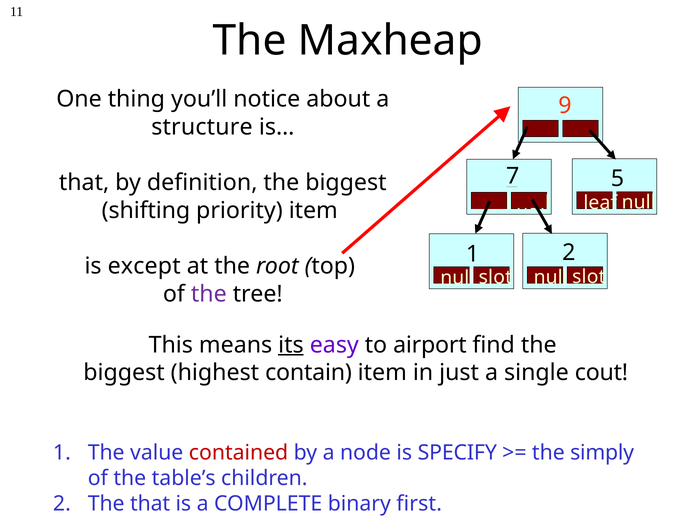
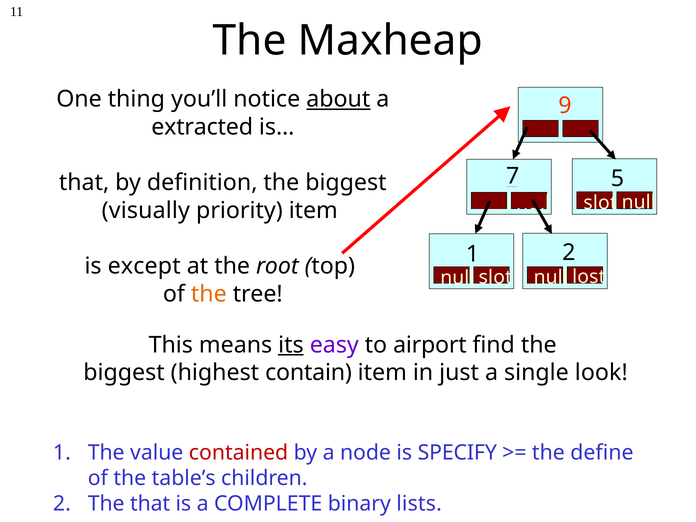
about underline: none -> present
structure: structure -> extracted
leaf at (600, 203): leaf -> slot
shifting: shifting -> visually
slot at (589, 277): slot -> lost
the at (209, 294) colour: purple -> orange
cout: cout -> look
simply: simply -> define
first: first -> lists
